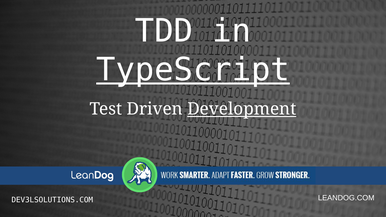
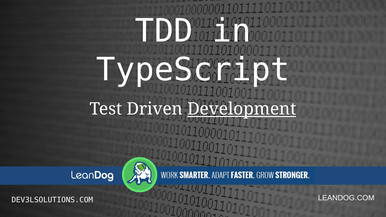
TypeScript underline: present -> none
